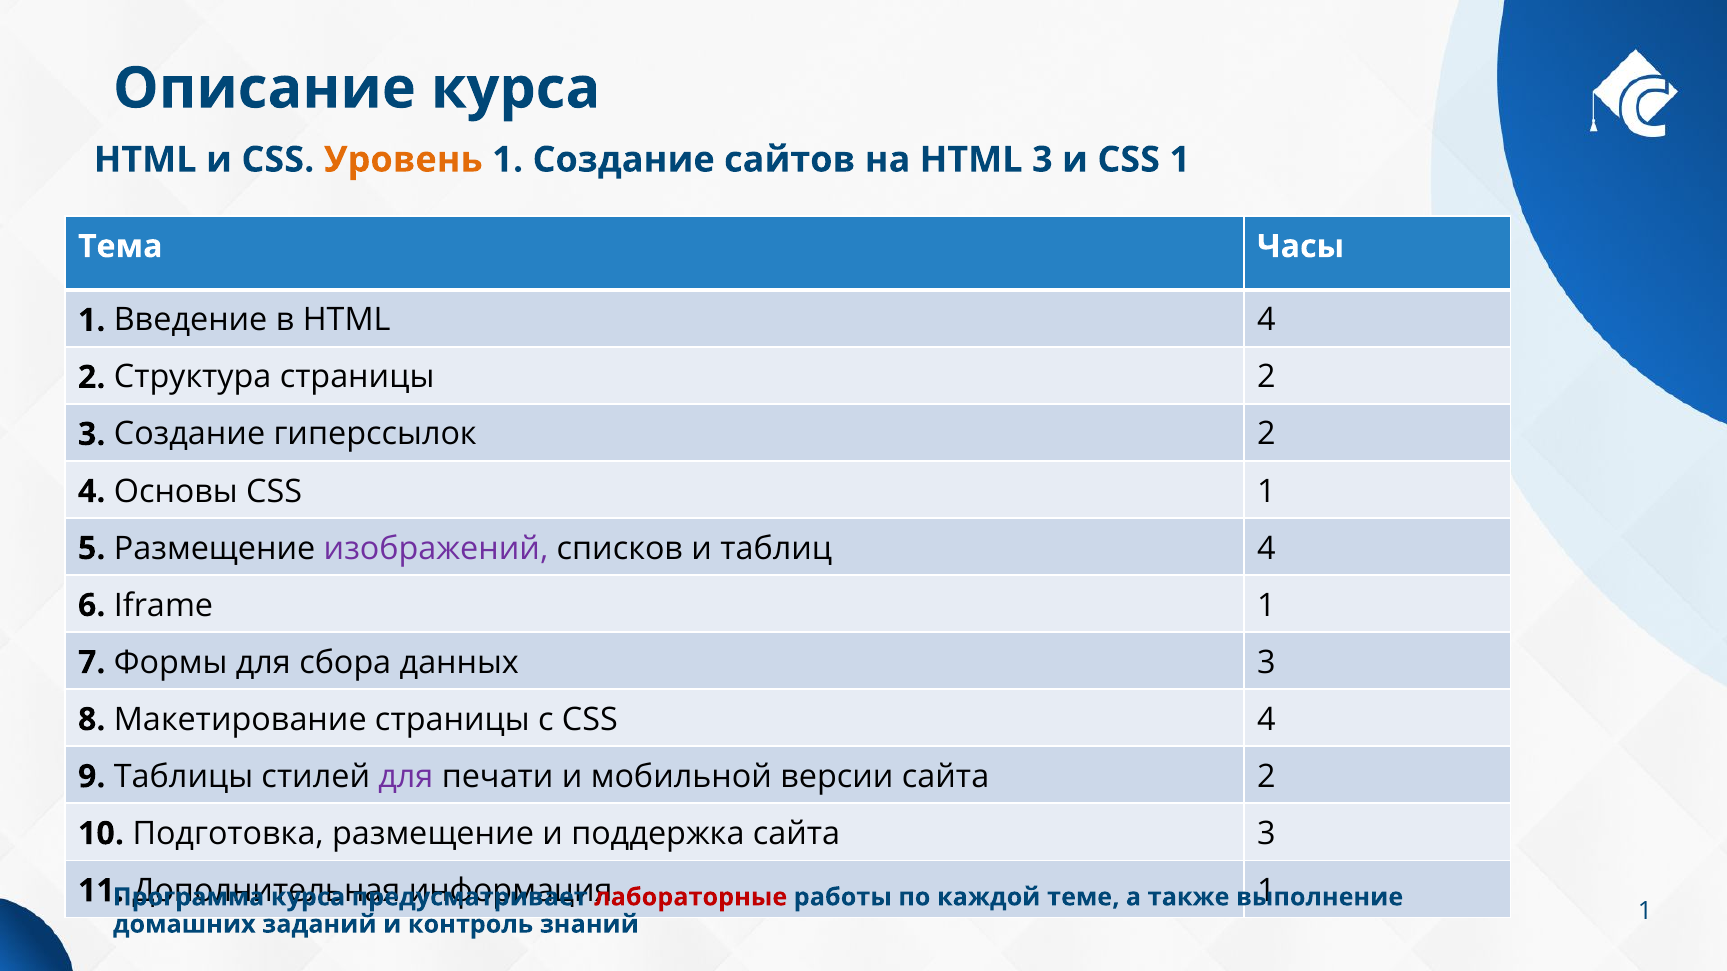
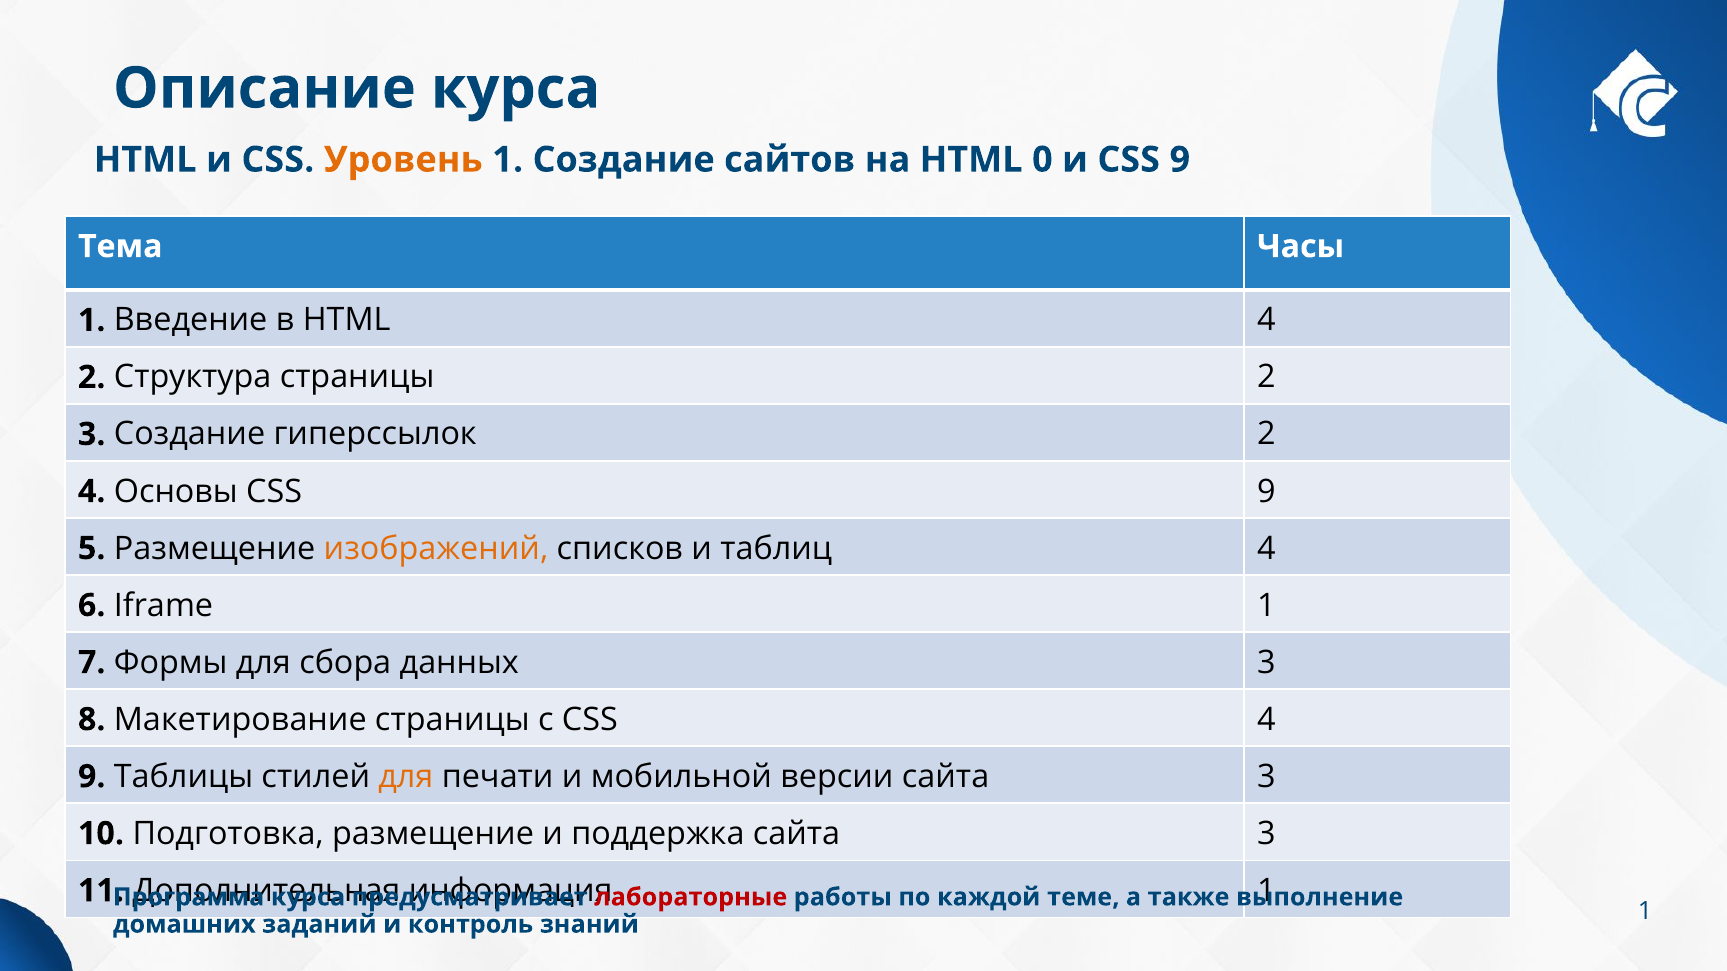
HTML 3: 3 -> 0
СSS 1: 1 -> 9
CSS 1: 1 -> 9
изображений colour: purple -> orange
для at (406, 777) colour: purple -> orange
версии сайта 2: 2 -> 3
